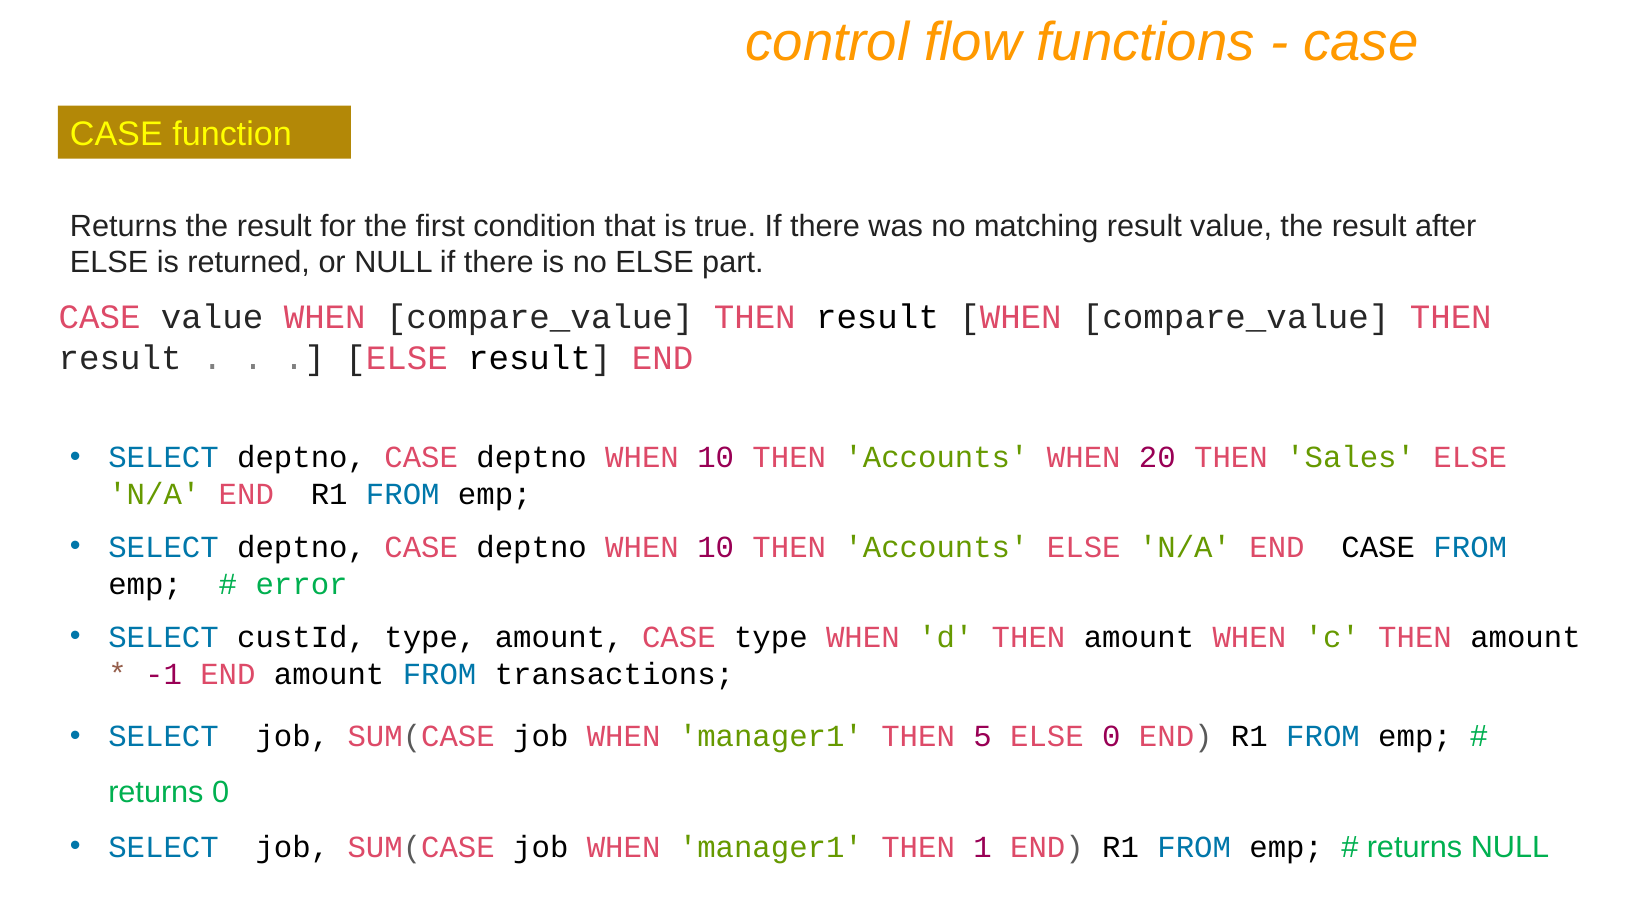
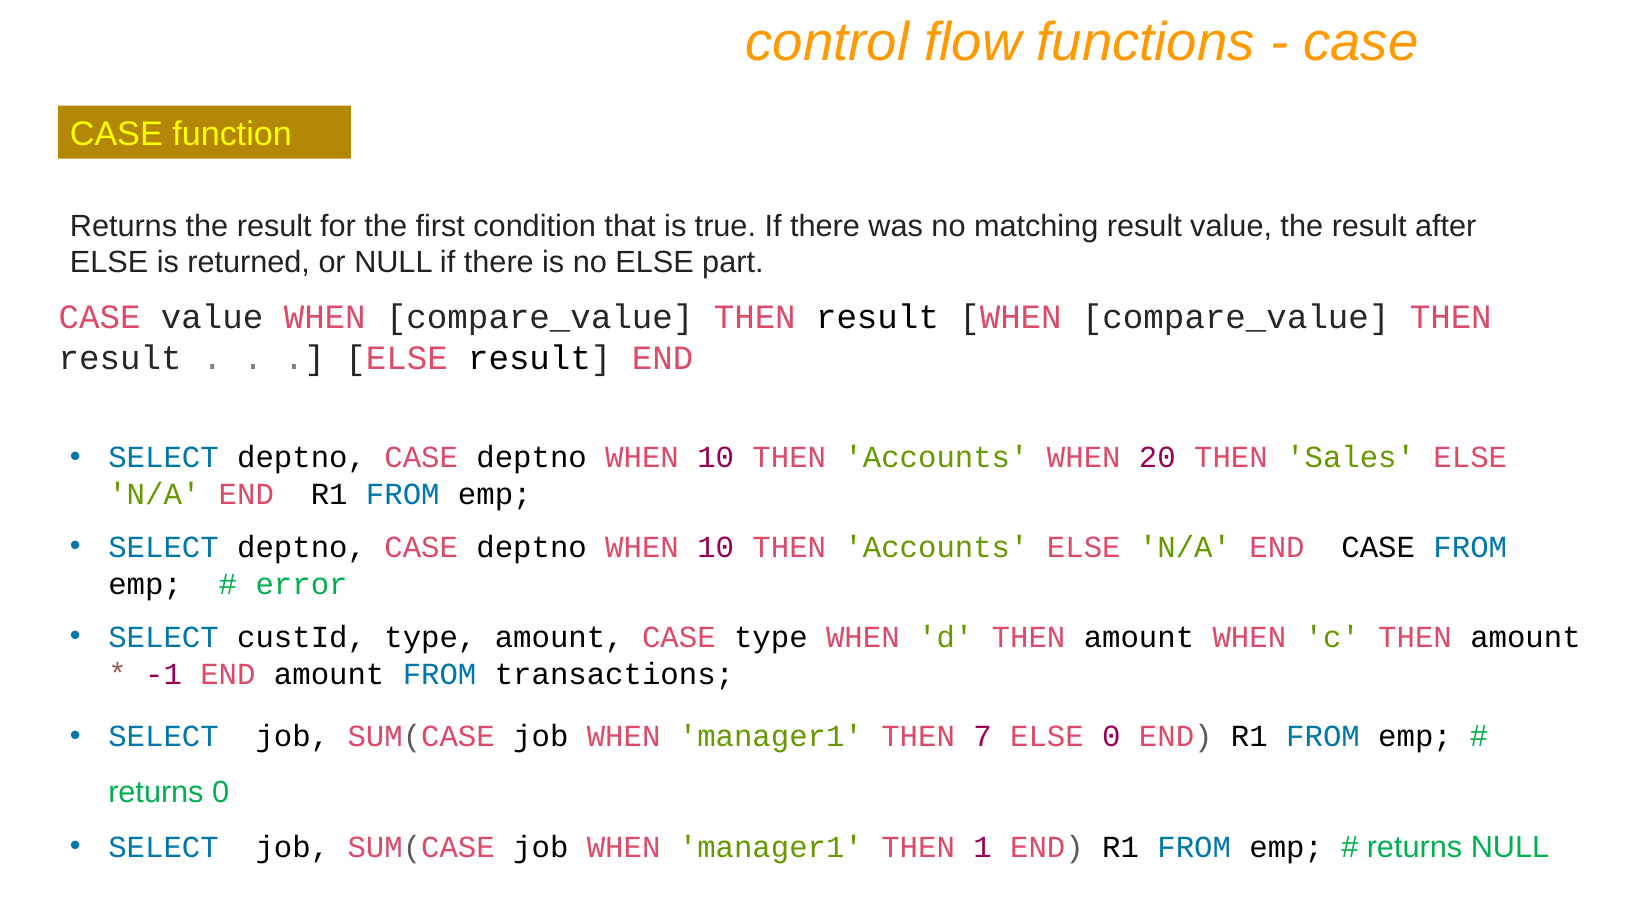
5: 5 -> 7
